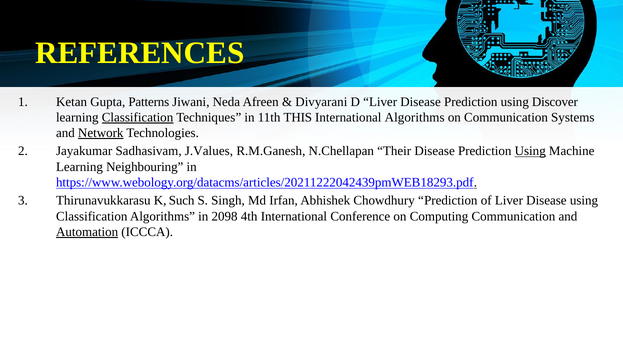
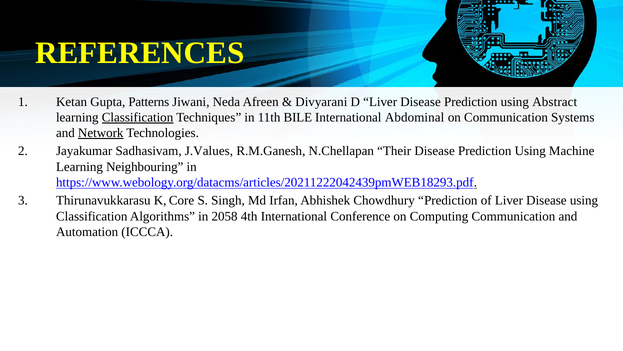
Discover: Discover -> Abstract
THIS: THIS -> BILE
International Algorithms: Algorithms -> Abdominal
Using at (530, 151) underline: present -> none
Such: Such -> Core
2098: 2098 -> 2058
Automation underline: present -> none
